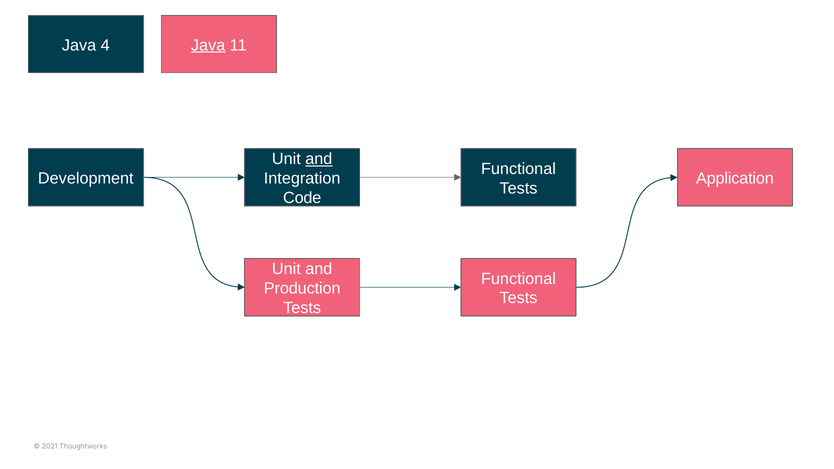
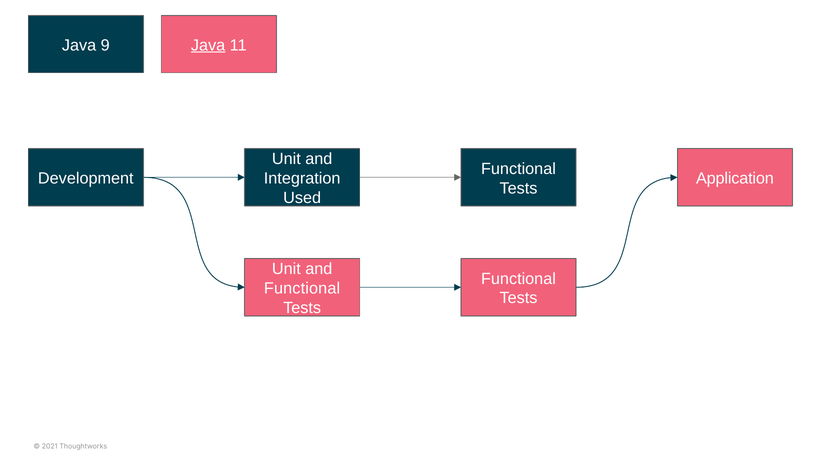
4: 4 -> 9
and at (319, 159) underline: present -> none
Code: Code -> Used
Production at (302, 288): Production -> Functional
